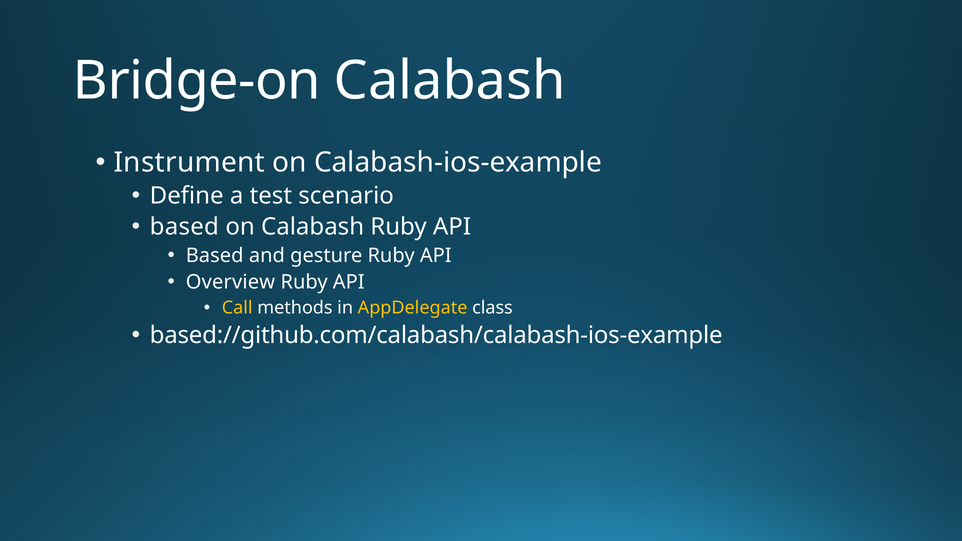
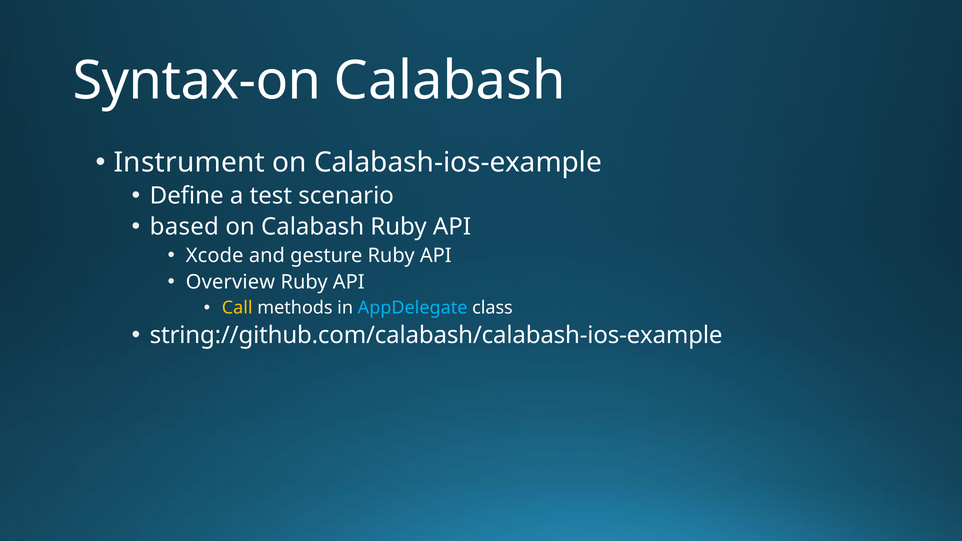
Bridge-on: Bridge-on -> Syntax-on
Based at (215, 256): Based -> Xcode
AppDelegate colour: yellow -> light blue
based://github.com/calabash/calabash-ios-example: based://github.com/calabash/calabash-ios-example -> string://github.com/calabash/calabash-ios-example
